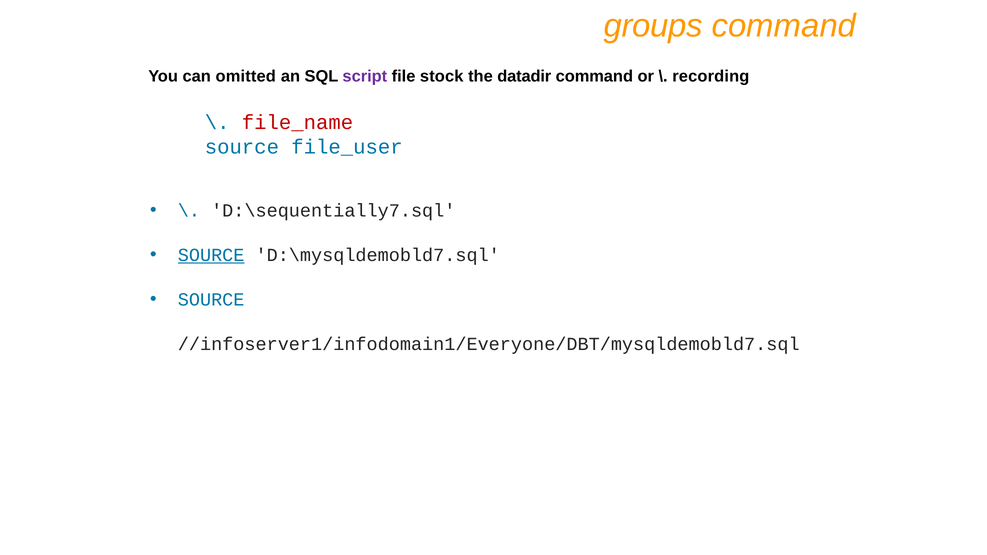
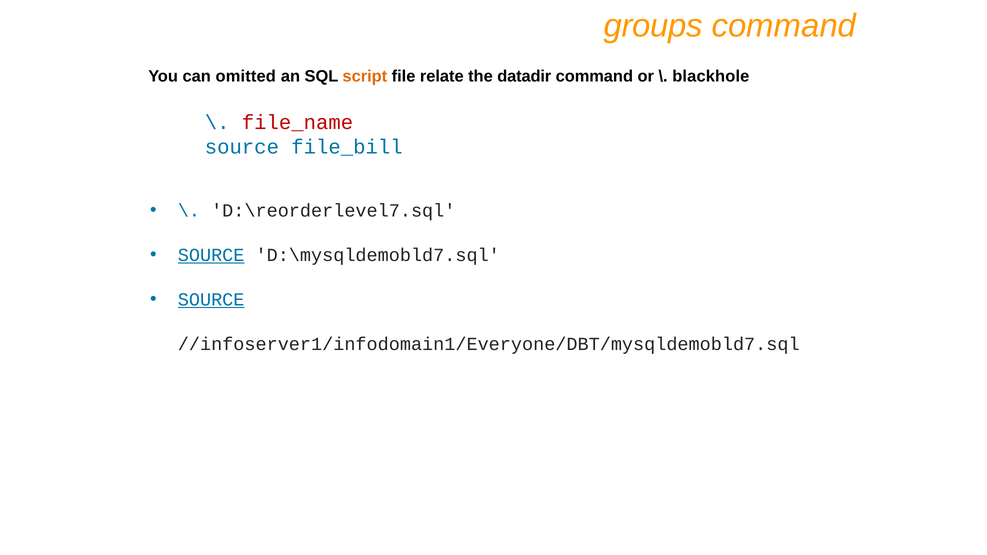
script colour: purple -> orange
stock: stock -> relate
recording: recording -> blackhole
file_user: file_user -> file_bill
D:\sequentially7.sql: D:\sequentially7.sql -> D:\reorderlevel7.sql
SOURCE at (211, 300) underline: none -> present
